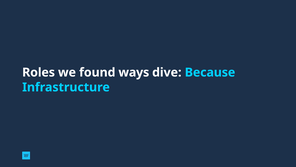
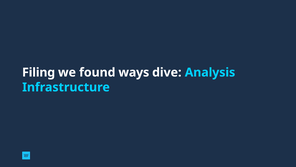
Roles: Roles -> Filing
Because: Because -> Analysis
